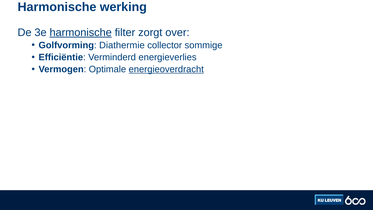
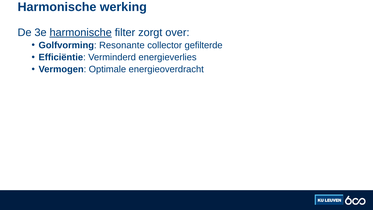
Diathermie: Diathermie -> Resonante
sommige: sommige -> gefilterde
energieoverdracht underline: present -> none
